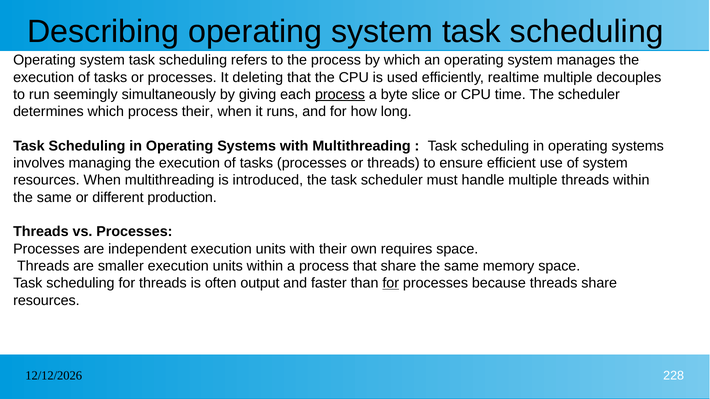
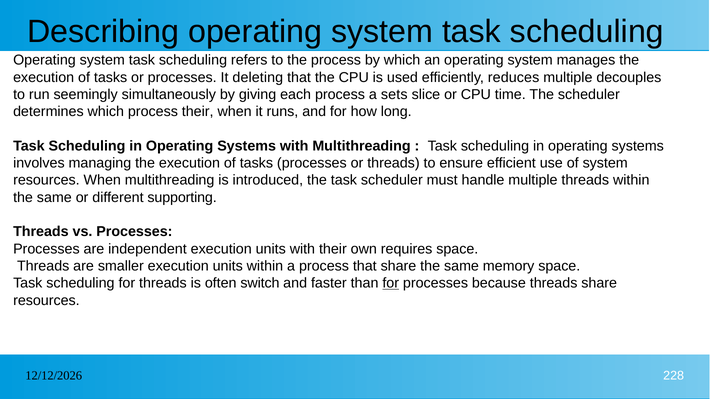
realtime: realtime -> reduces
process at (340, 95) underline: present -> none
byte: byte -> sets
production: production -> supporting
output: output -> switch
